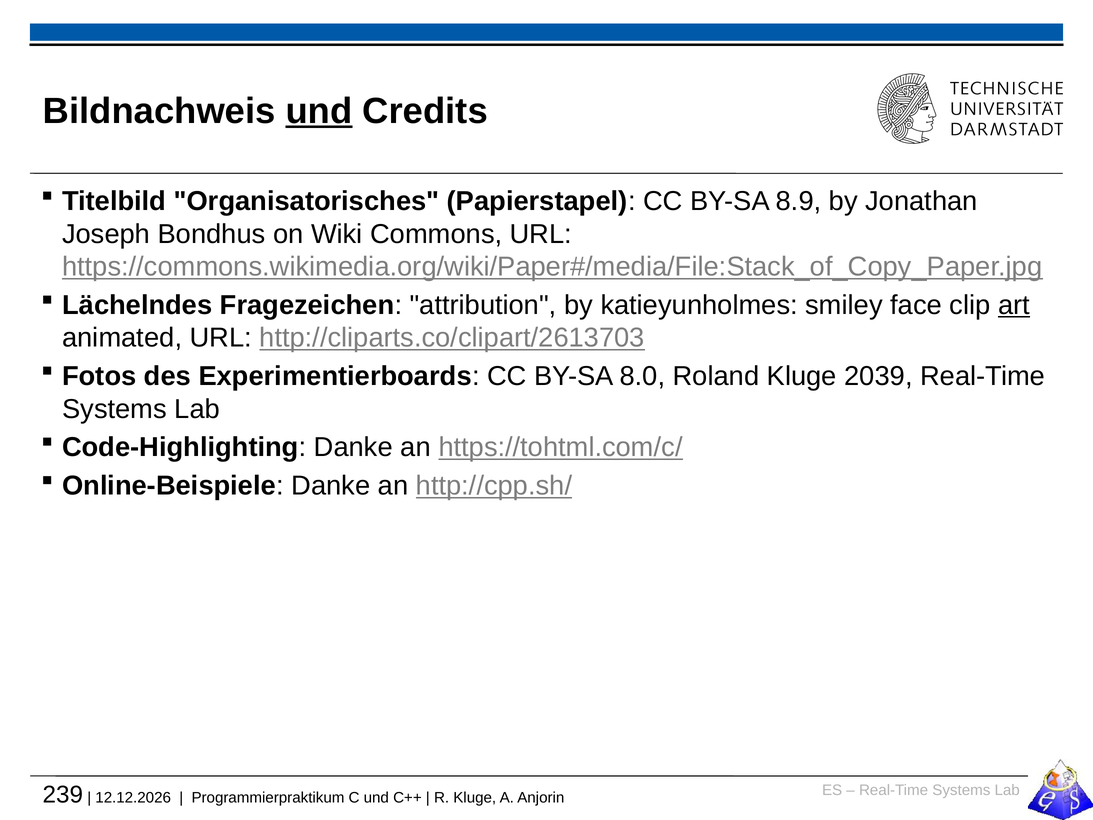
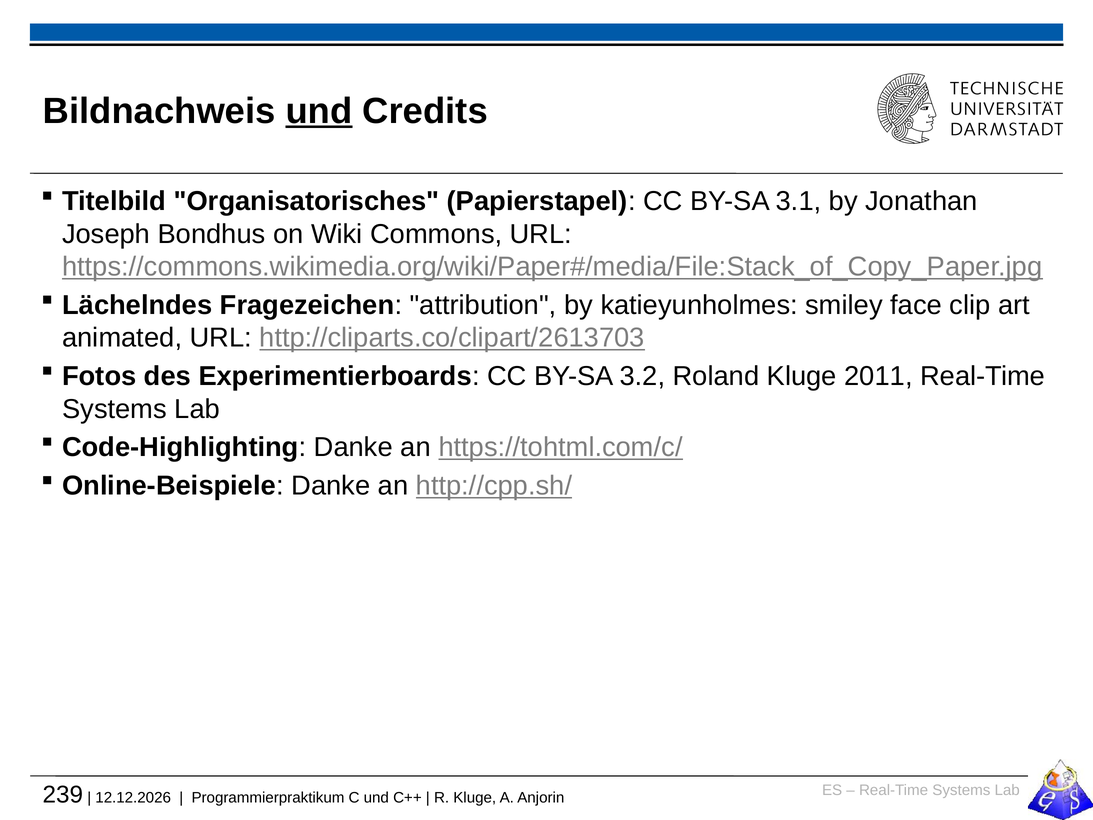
8.9: 8.9 -> 3.1
art underline: present -> none
8.0: 8.0 -> 3.2
2039: 2039 -> 2011
